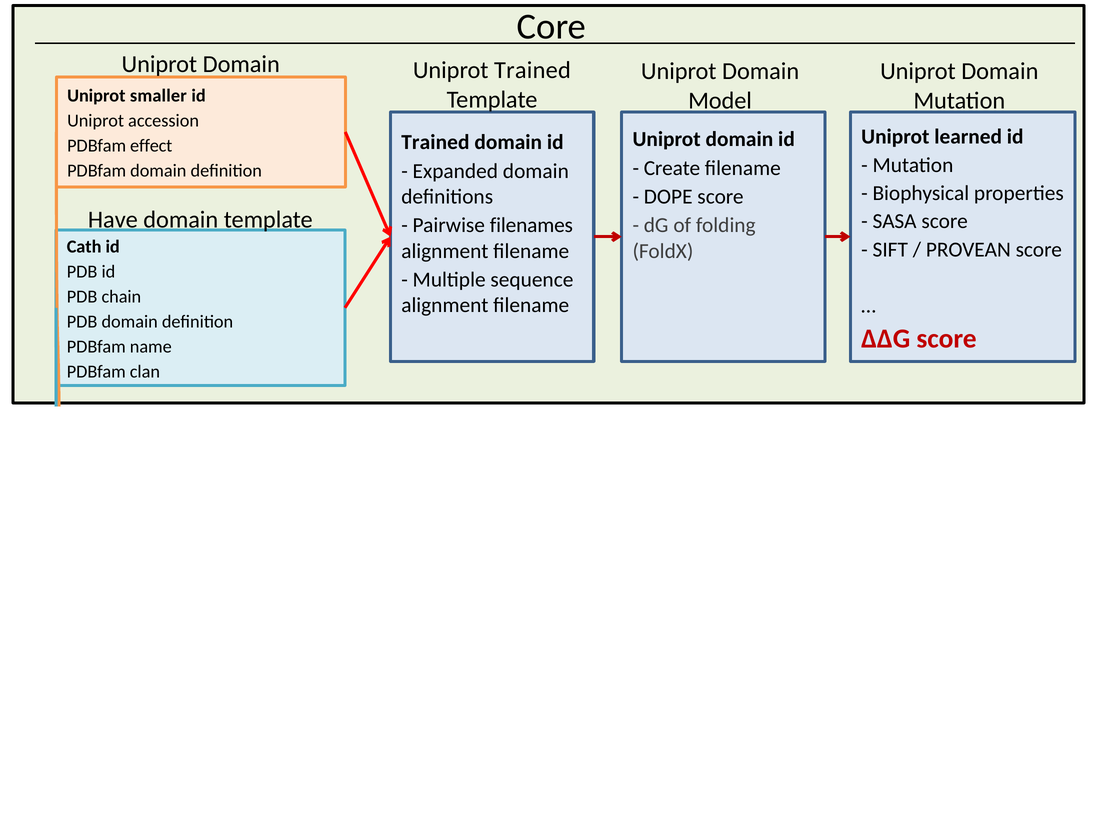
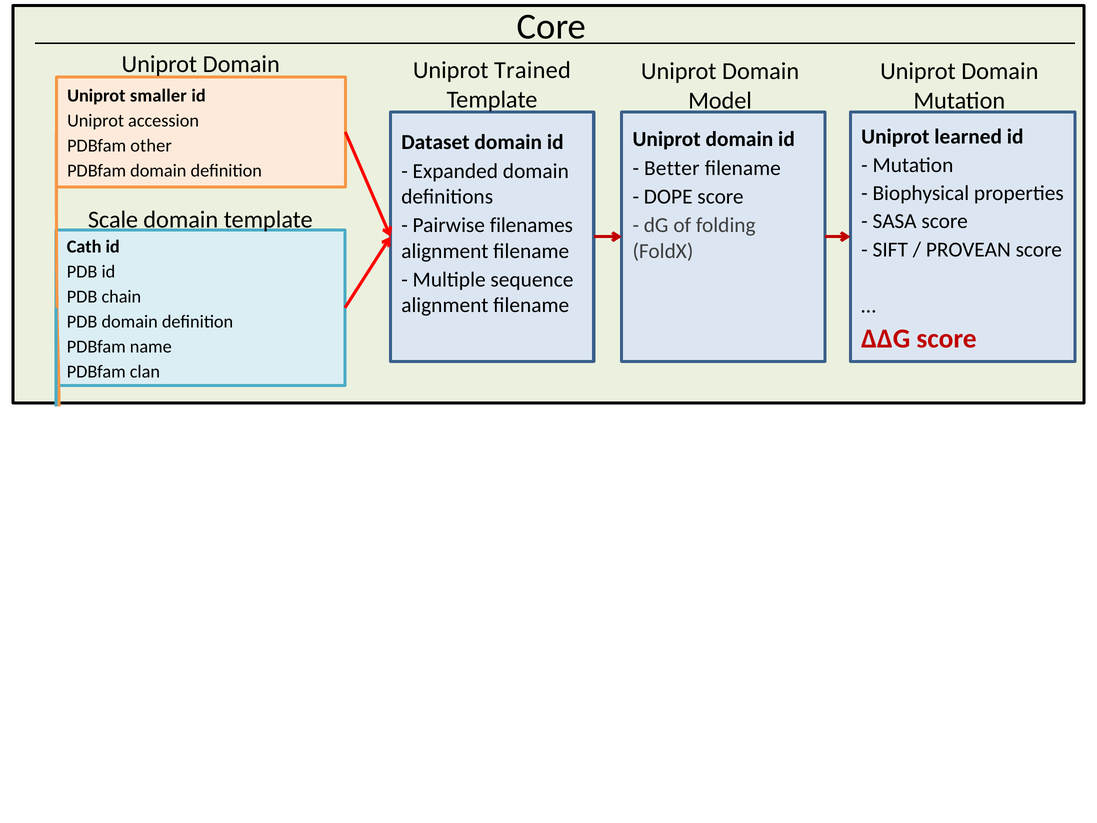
Trained at (435, 142): Trained -> Dataset
effect: effect -> other
Create: Create -> Better
Have: Have -> Scale
